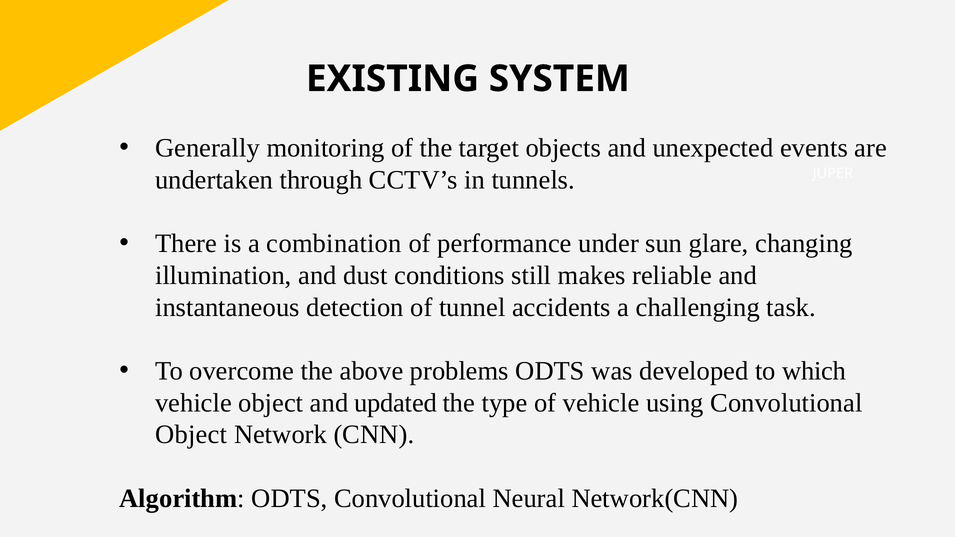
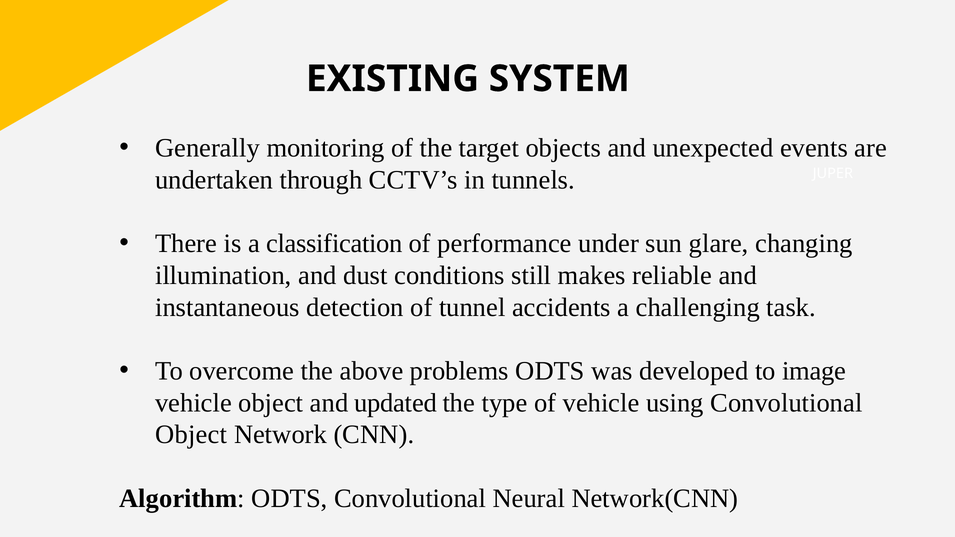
combination: combination -> classification
which: which -> image
